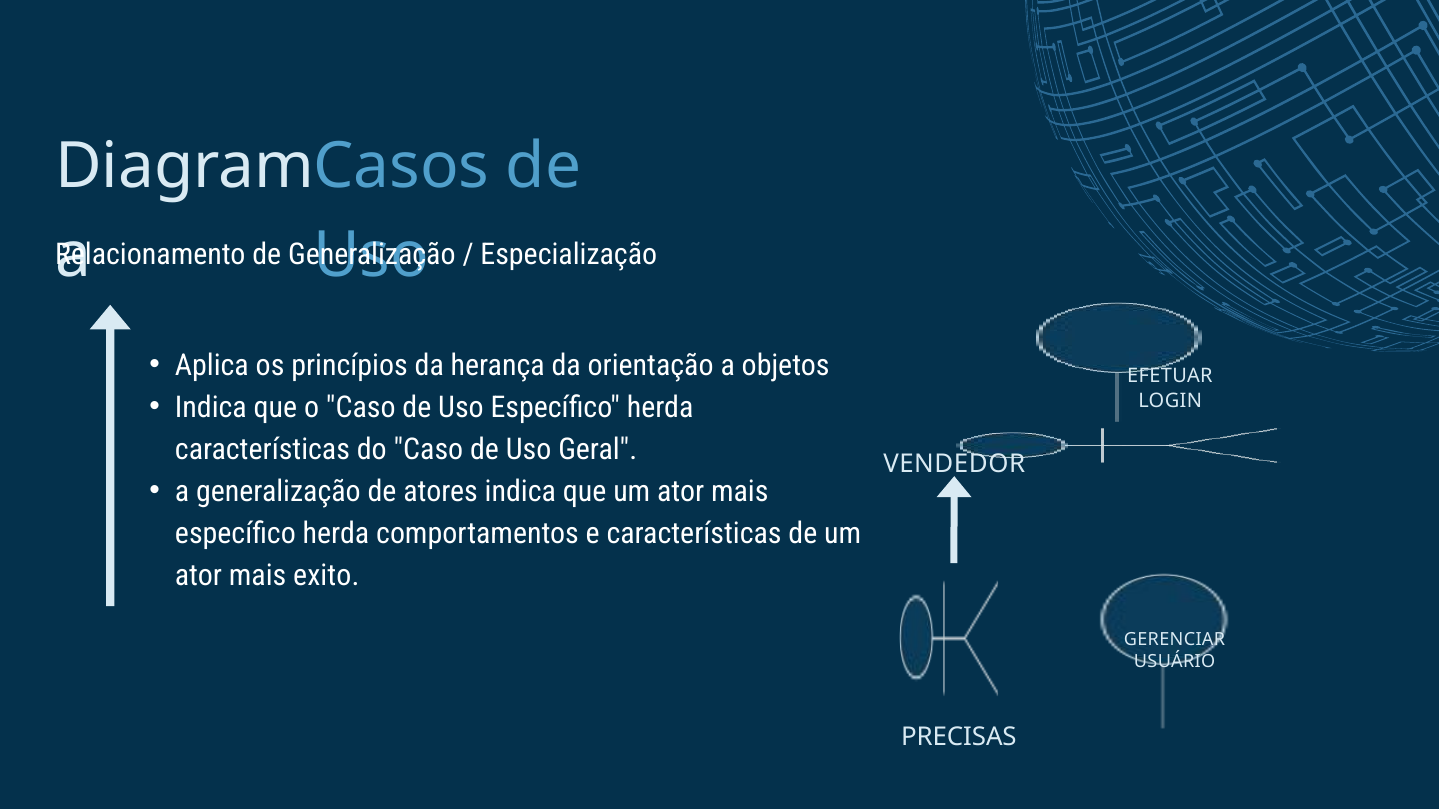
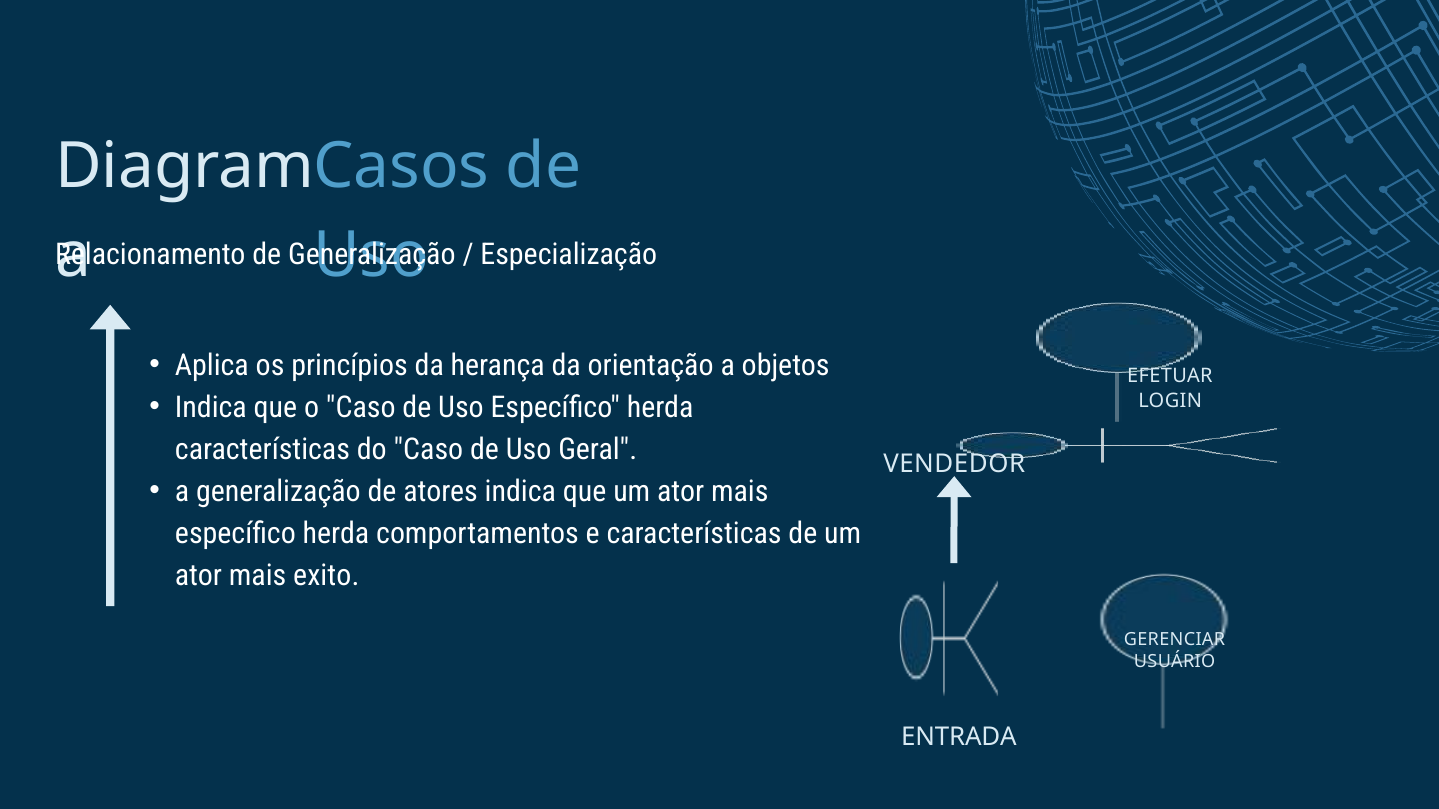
PRECISAS: PRECISAS -> ENTRADA
